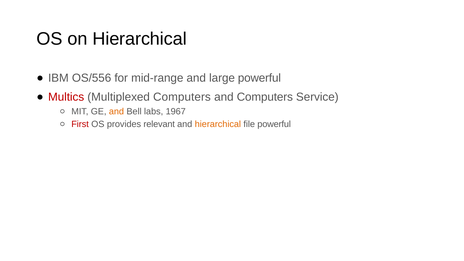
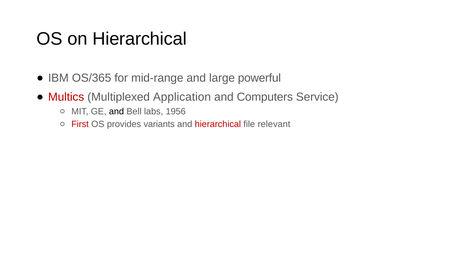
OS/556: OS/556 -> OS/365
Multiplexed Computers: Computers -> Application
and at (116, 111) colour: orange -> black
1967: 1967 -> 1956
relevant: relevant -> variants
hierarchical at (218, 124) colour: orange -> red
file powerful: powerful -> relevant
